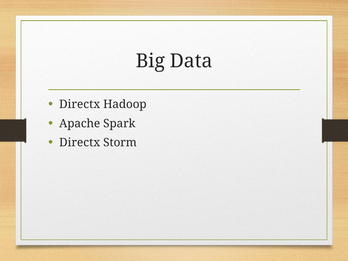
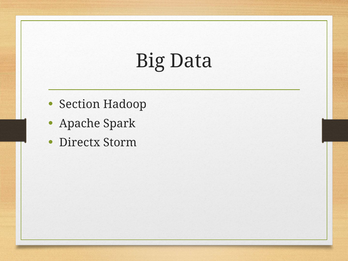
Directx at (80, 104): Directx -> Section
